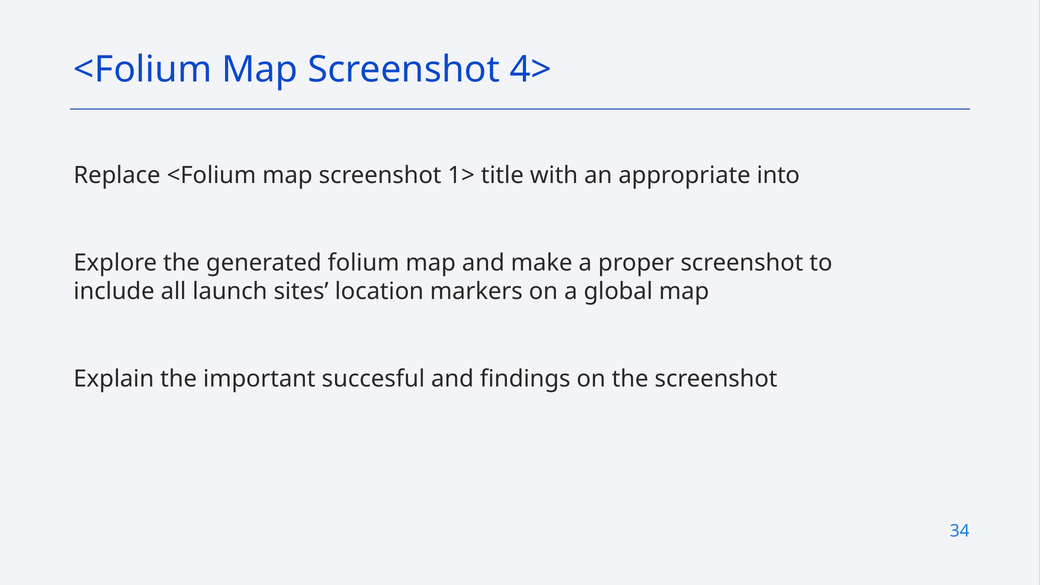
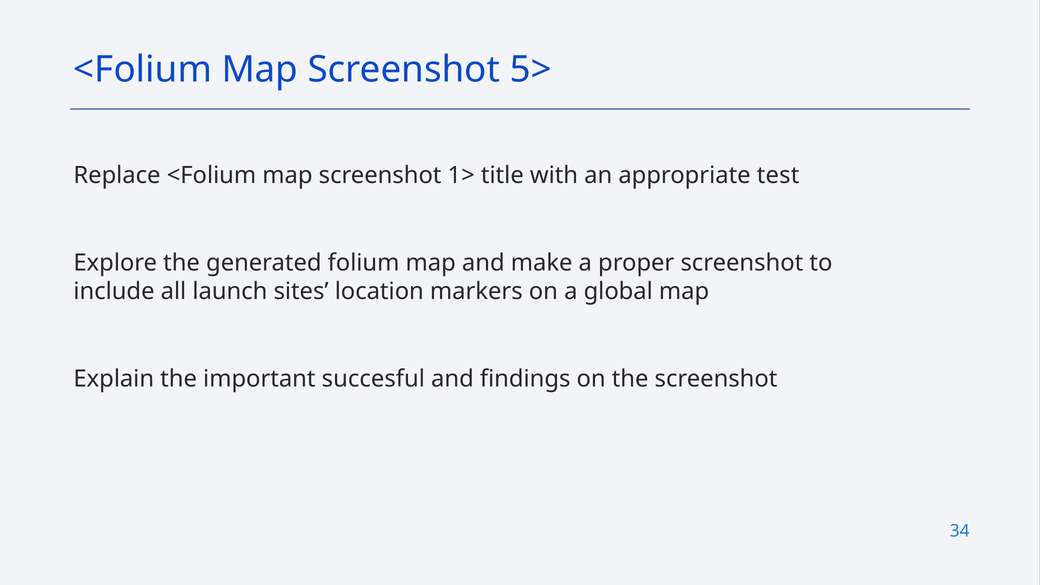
4>: 4> -> 5>
into: into -> test
